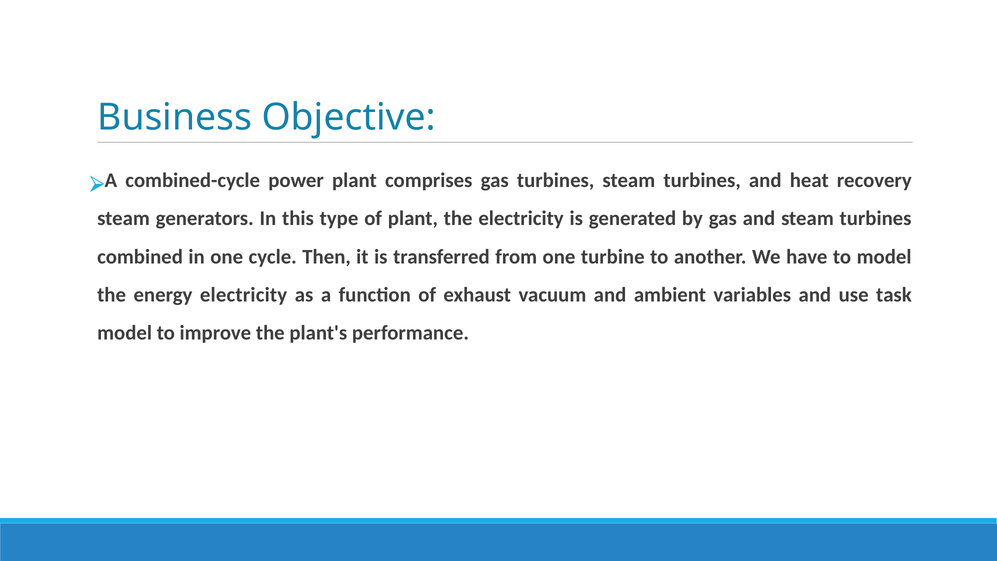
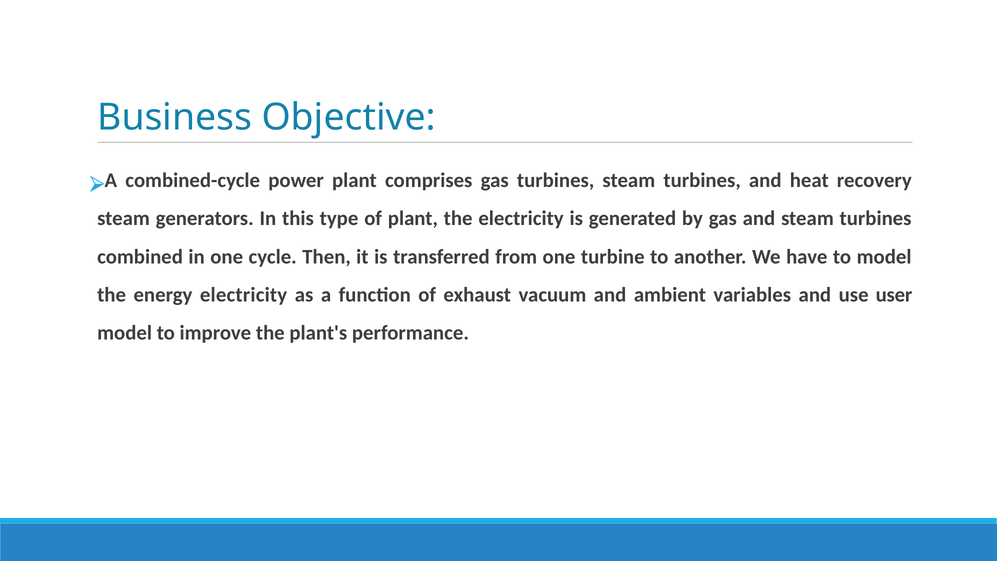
task: task -> user
